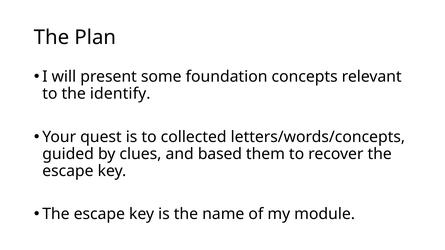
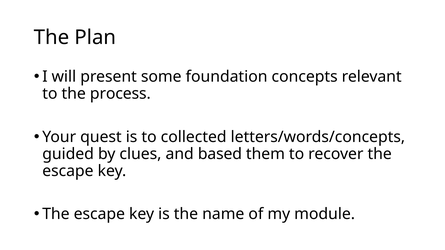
identify: identify -> process
